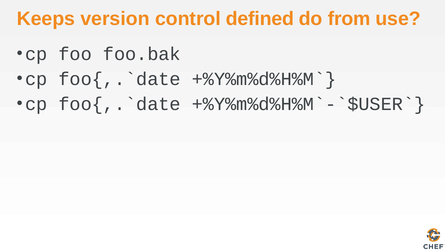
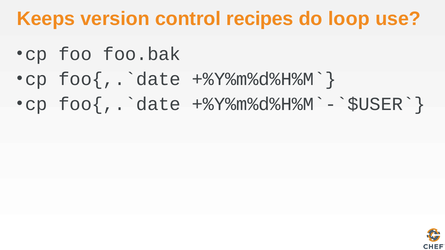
defined: defined -> recipes
from: from -> loop
